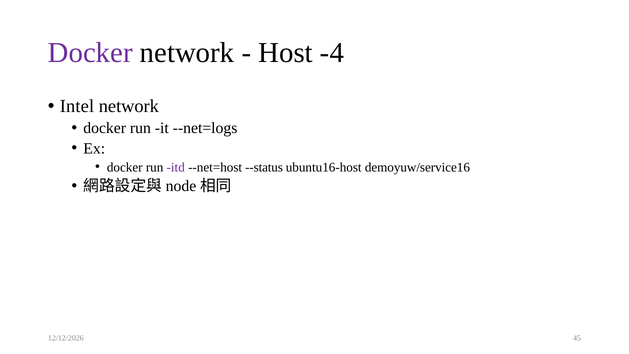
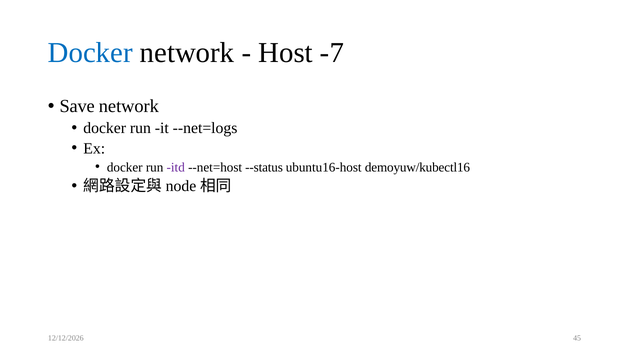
Docker at (90, 53) colour: purple -> blue
-4: -4 -> -7
Intel: Intel -> Save
demoyuw/service16: demoyuw/service16 -> demoyuw/kubectl16
